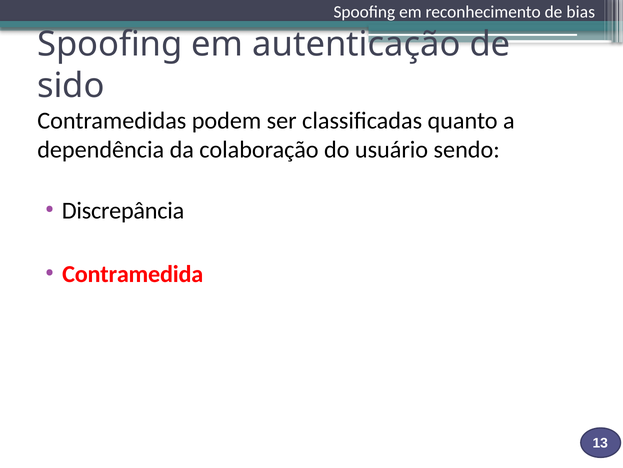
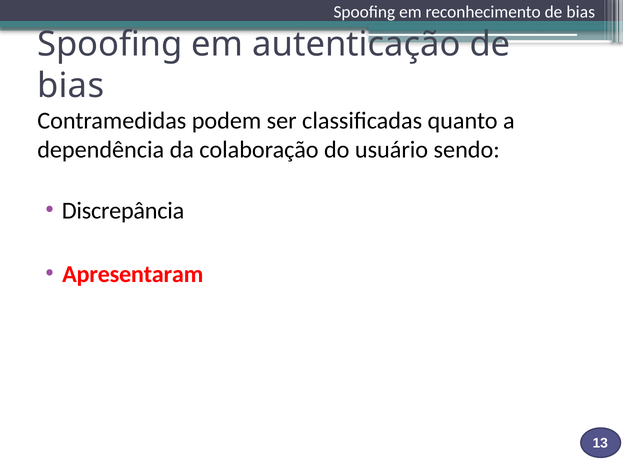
sido at (71, 86): sido -> bias
Contramedida: Contramedida -> Apresentaram
